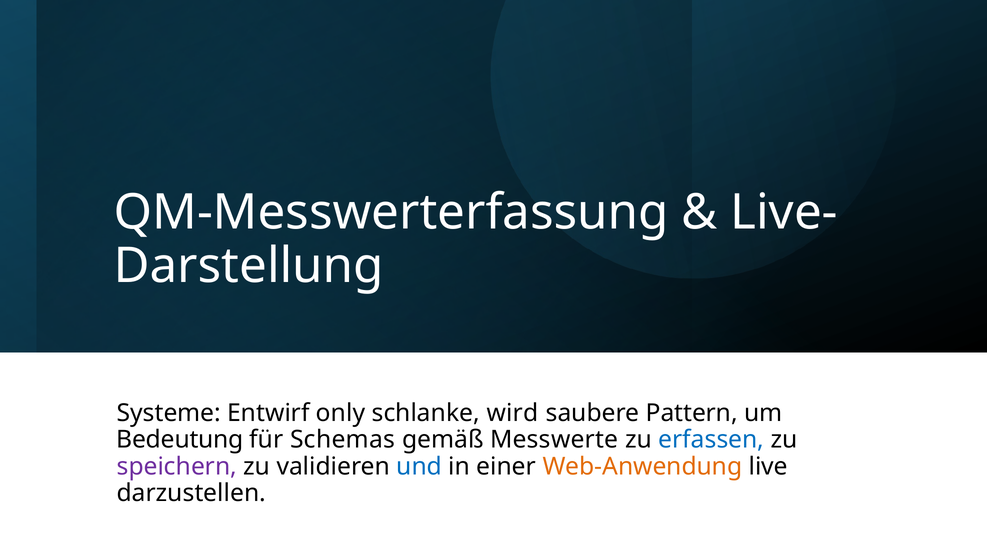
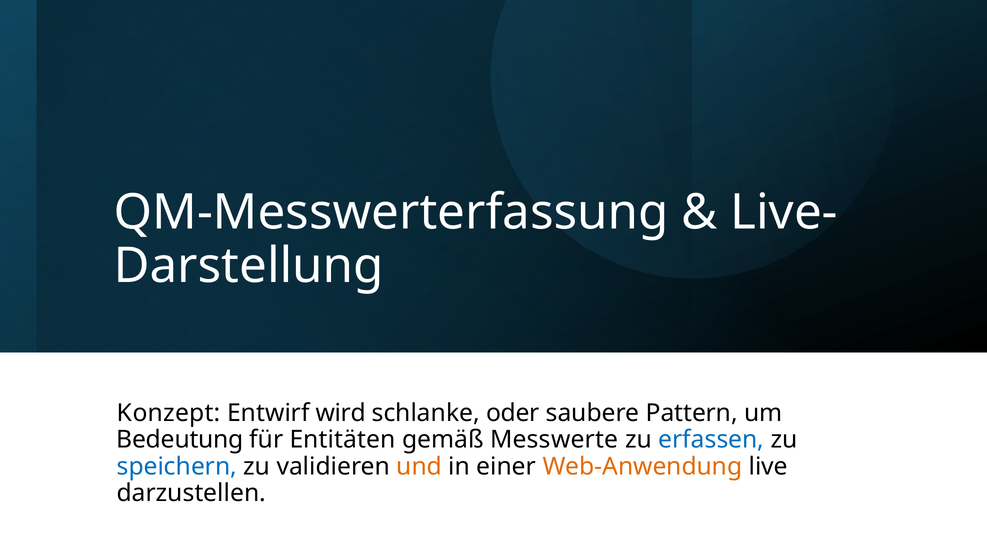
Systeme: Systeme -> Konzept
only: only -> wird
wird: wird -> oder
Schemas: Schemas -> Entitäten
speichern colour: purple -> blue
und colour: blue -> orange
